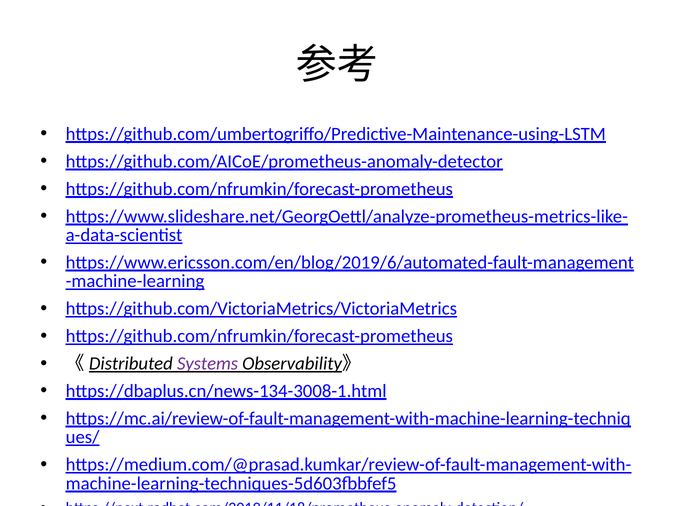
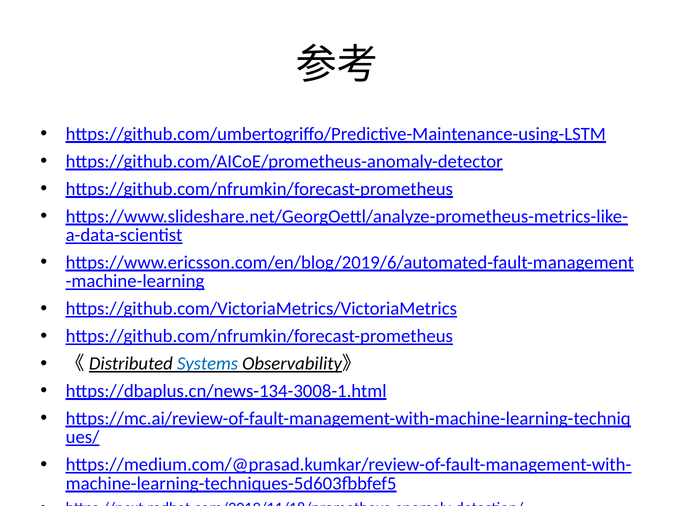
Systems colour: purple -> blue
